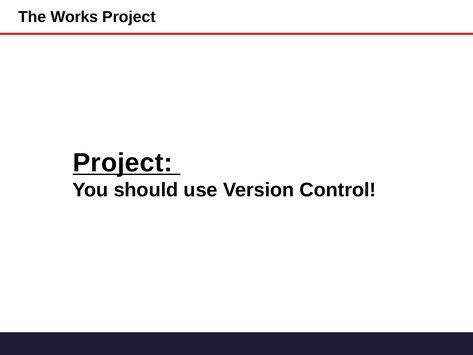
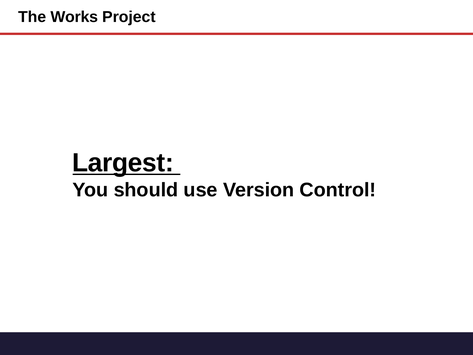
Project at (123, 163): Project -> Largest
